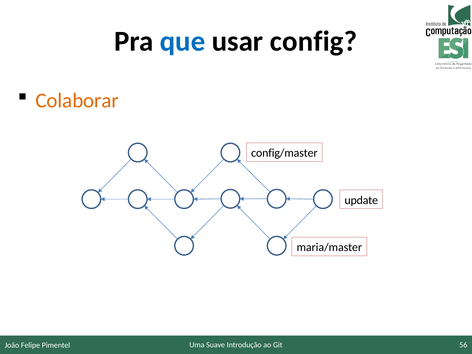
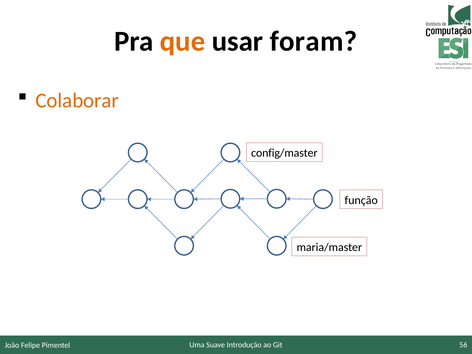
que colour: blue -> orange
config: config -> foram
update: update -> função
